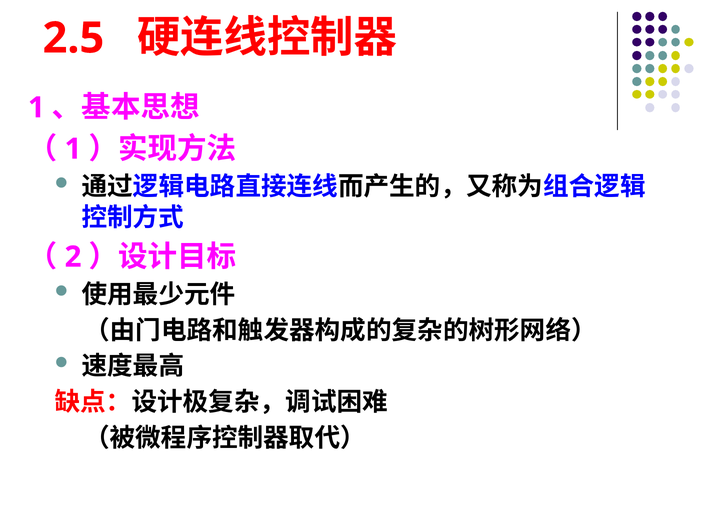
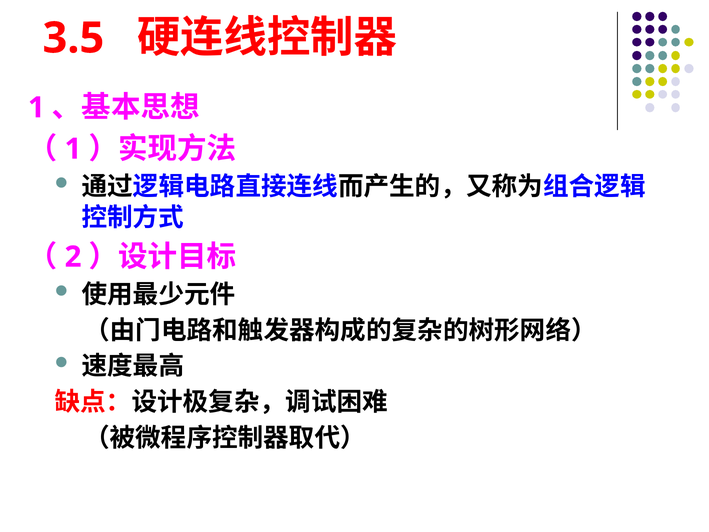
2.5: 2.5 -> 3.5
